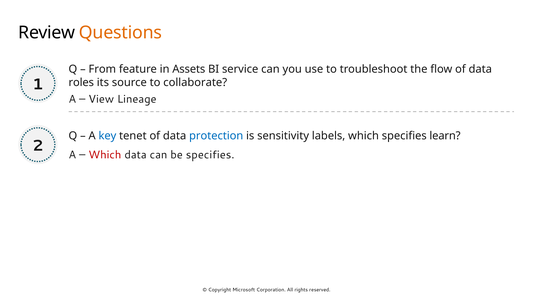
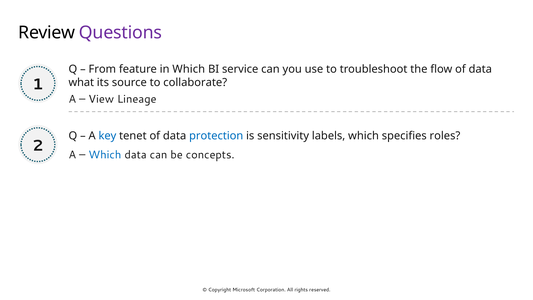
Questions colour: orange -> purple
in Assets: Assets -> Which
roles: roles -> what
learn: learn -> roles
Which at (105, 155) colour: red -> blue
be specifies: specifies -> concepts
